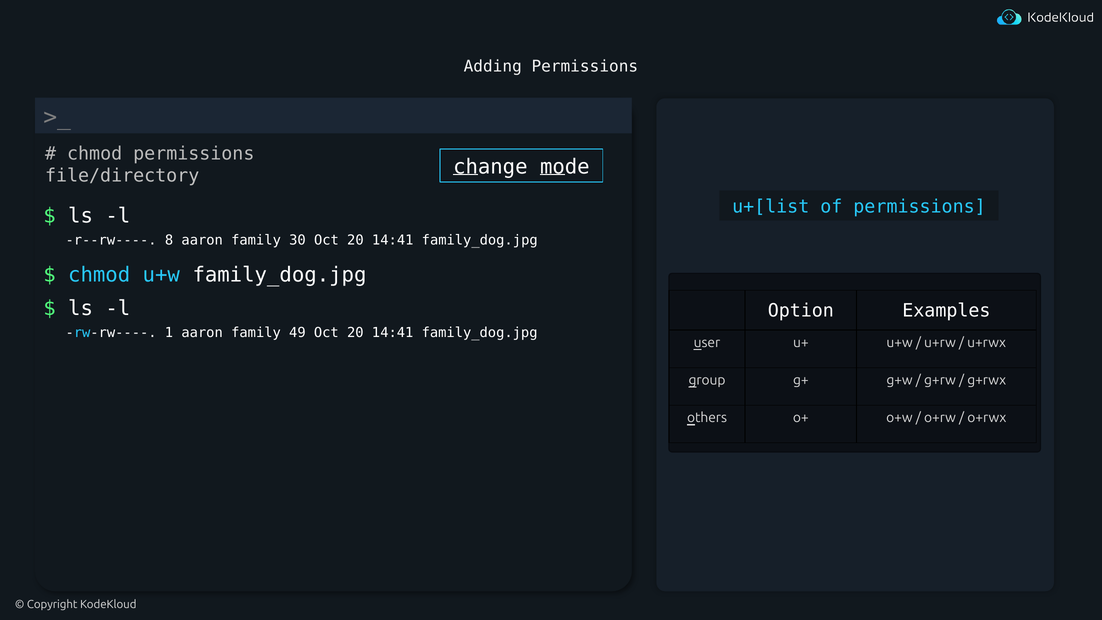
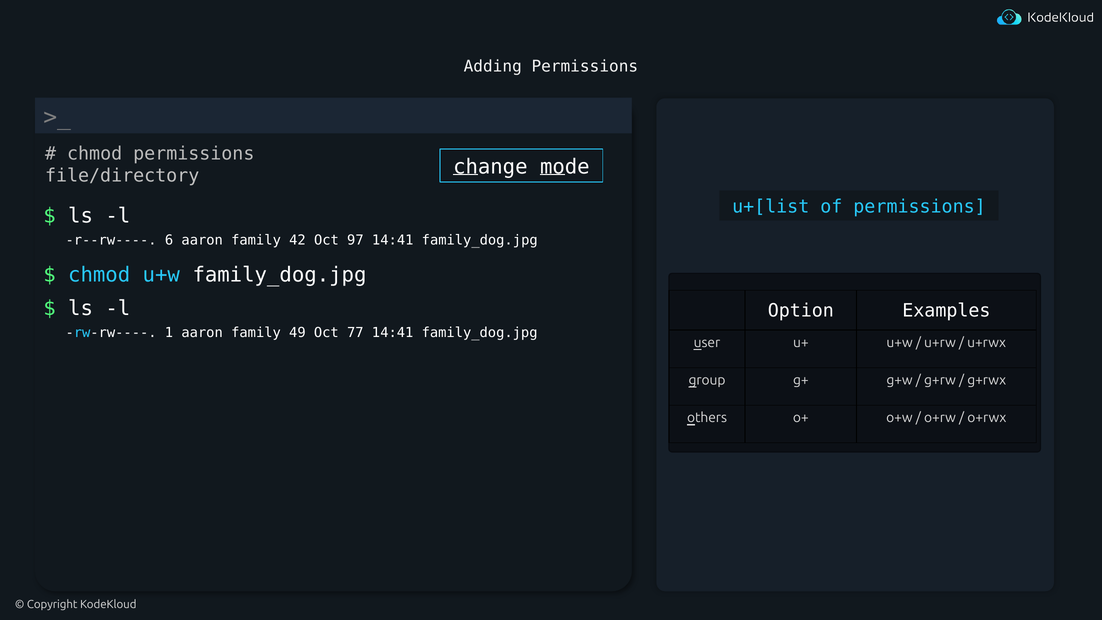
8: 8 -> 6
30: 30 -> 42
20 at (355, 240): 20 -> 97
49 Oct 20: 20 -> 77
